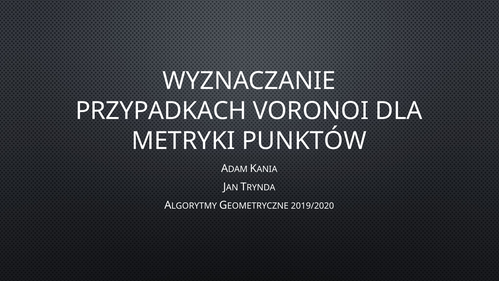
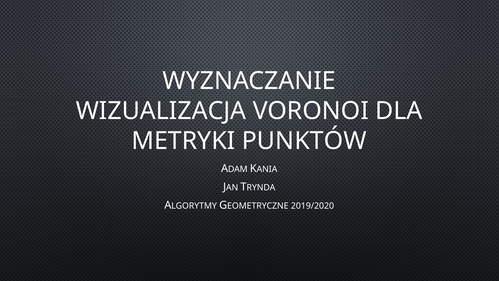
PRZYPADKACH: PRZYPADKACH -> WIZUALIZACJA
